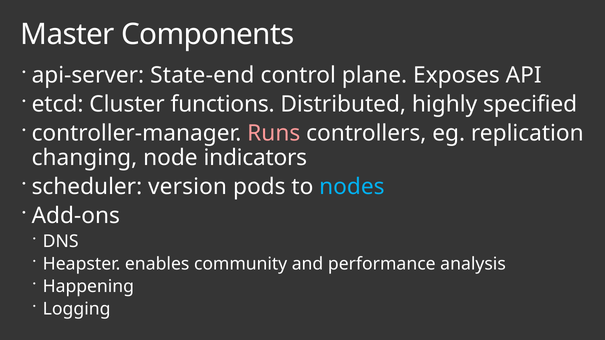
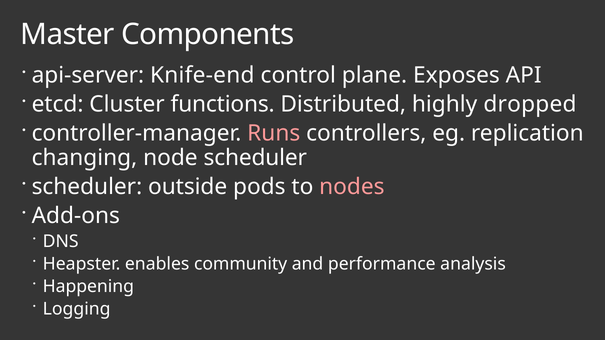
State-end: State-end -> Knife-end
specified: specified -> dropped
node indicators: indicators -> scheduler
version: version -> outside
nodes colour: light blue -> pink
